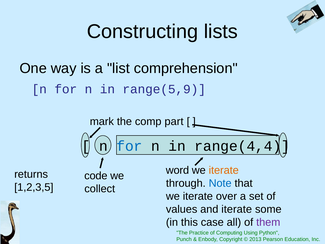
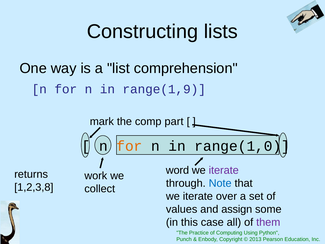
range(5,9: range(5,9 -> range(1,9
for at (129, 146) colour: blue -> orange
range(4,4: range(4,4 -> range(1,0
iterate at (224, 170) colour: orange -> purple
code: code -> work
1,2,3,5: 1,2,3,5 -> 1,2,3,8
and iterate: iterate -> assign
